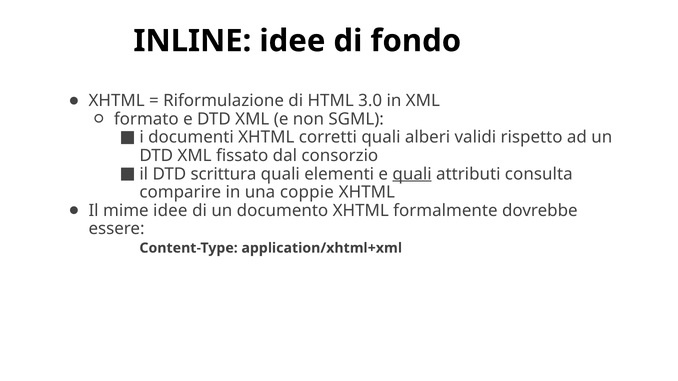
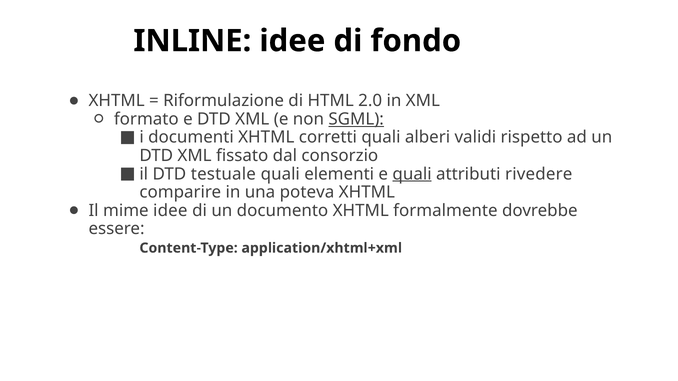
3.0: 3.0 -> 2.0
SGML underline: none -> present
scrittura: scrittura -> testuale
consulta: consulta -> rivedere
coppie: coppie -> poteva
